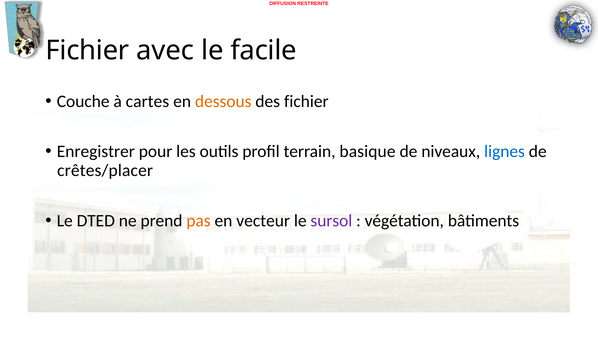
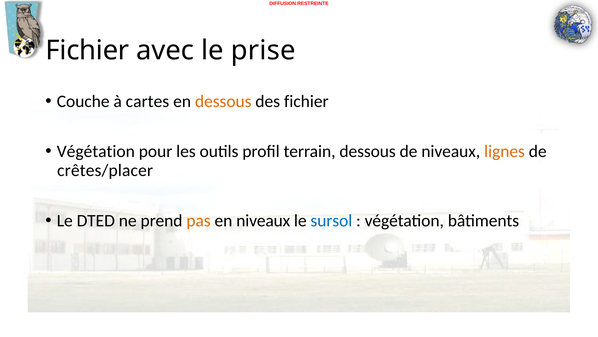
facile: facile -> prise
Enregistrer at (96, 151): Enregistrer -> Végétation
terrain basique: basique -> dessous
lignes colour: blue -> orange
en vecteur: vecteur -> niveaux
sursol colour: purple -> blue
